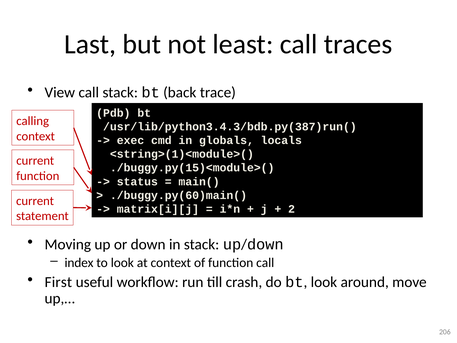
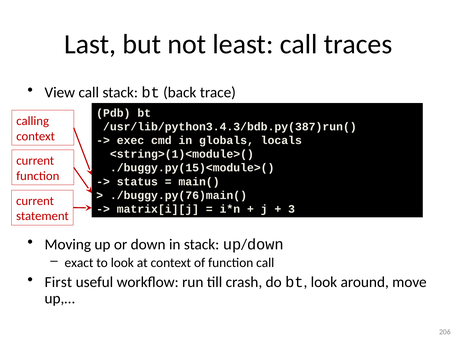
./buggy.py(60)main(: ./buggy.py(60)main( -> ./buggy.py(76)main(
2: 2 -> 3
index: index -> exact
